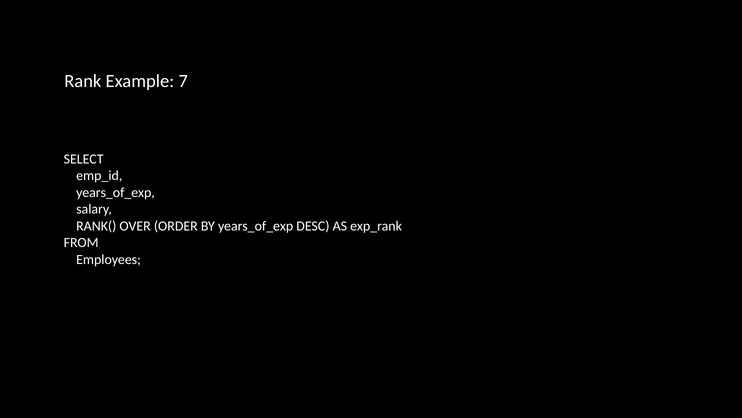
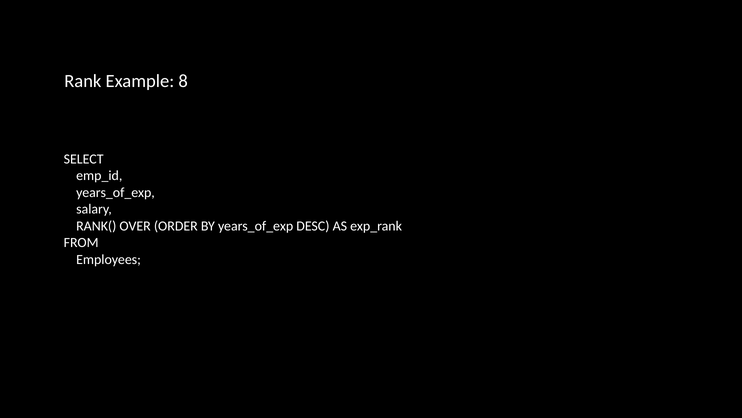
7: 7 -> 8
